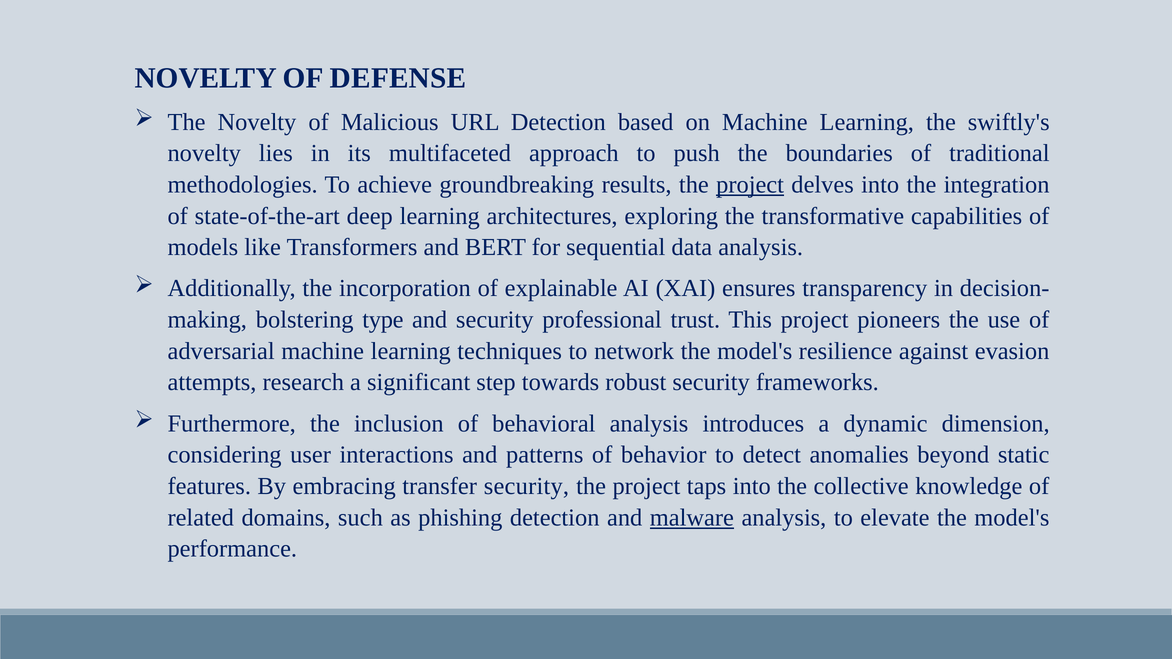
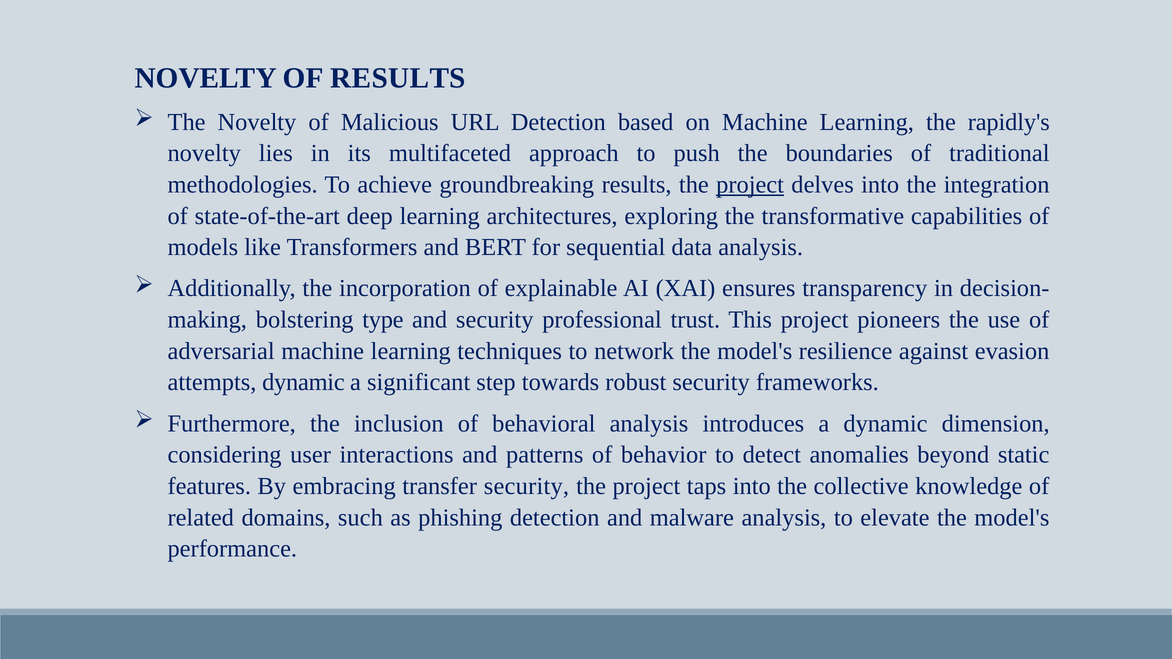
OF DEFENSE: DEFENSE -> RESULTS
swiftly's: swiftly's -> rapidly's
attempts research: research -> dynamic
malware underline: present -> none
